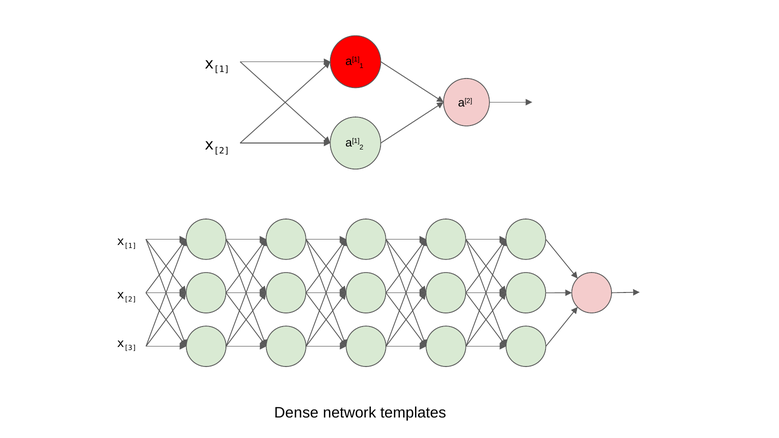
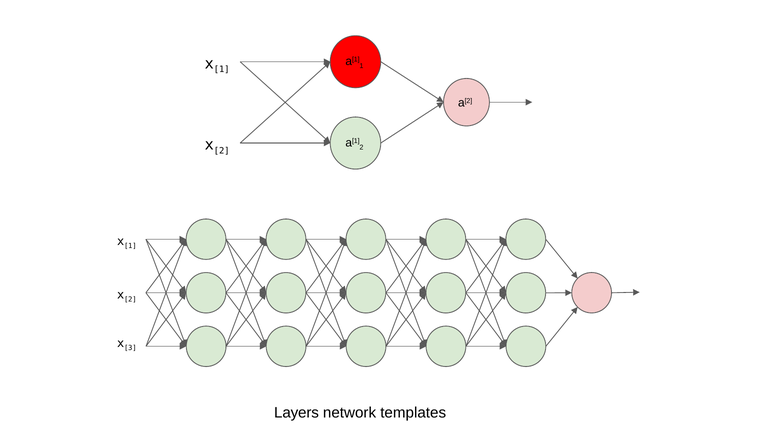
Dense: Dense -> Layers
